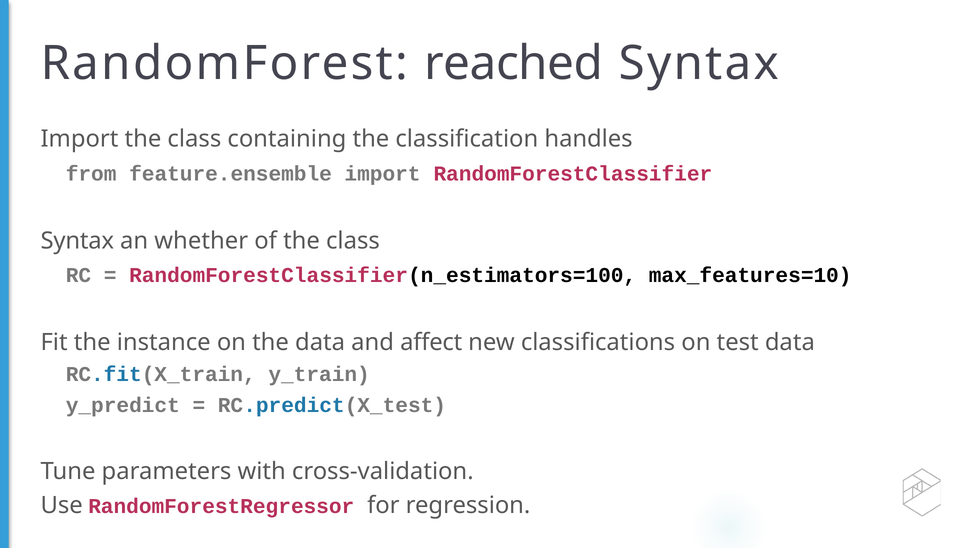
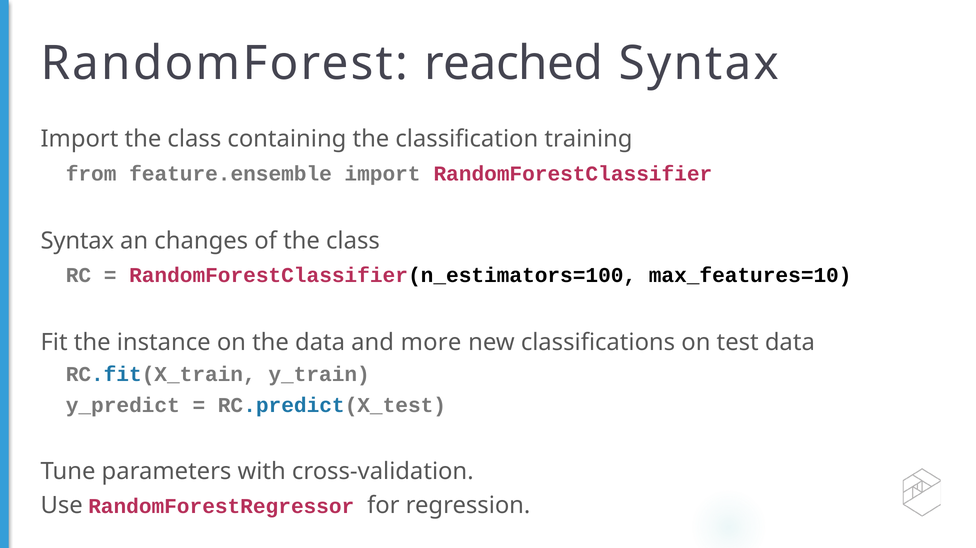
handles: handles -> training
whether: whether -> changes
affect: affect -> more
